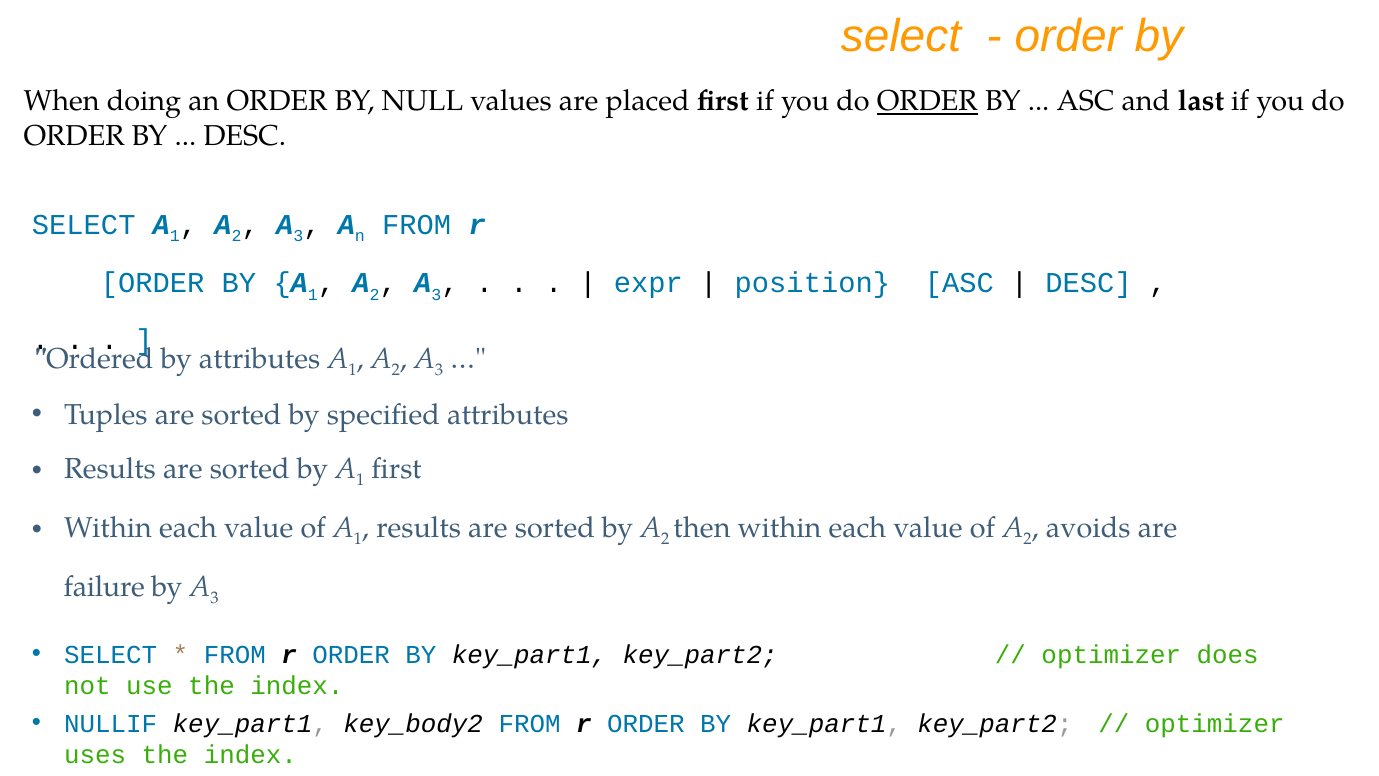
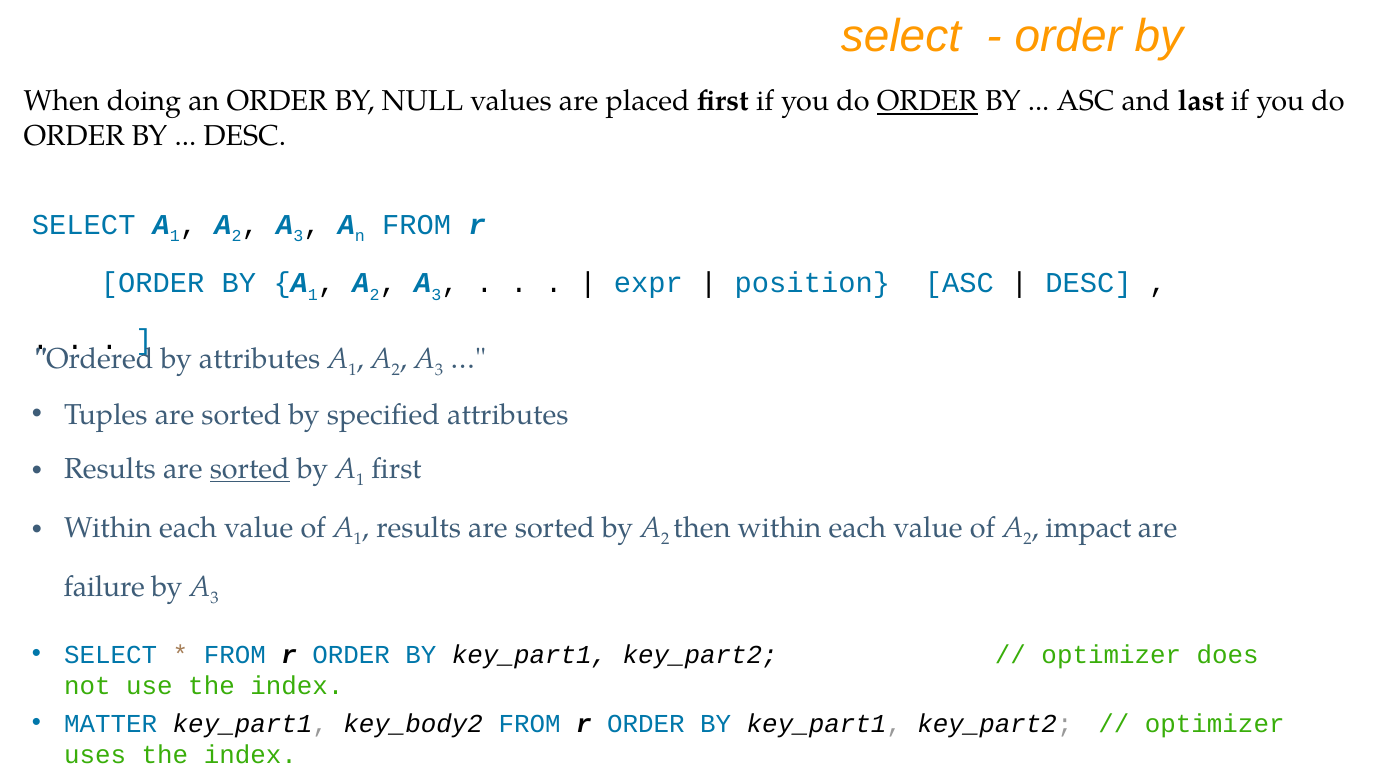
sorted at (250, 469) underline: none -> present
avoids: avoids -> impact
NULLIF: NULLIF -> MATTER
